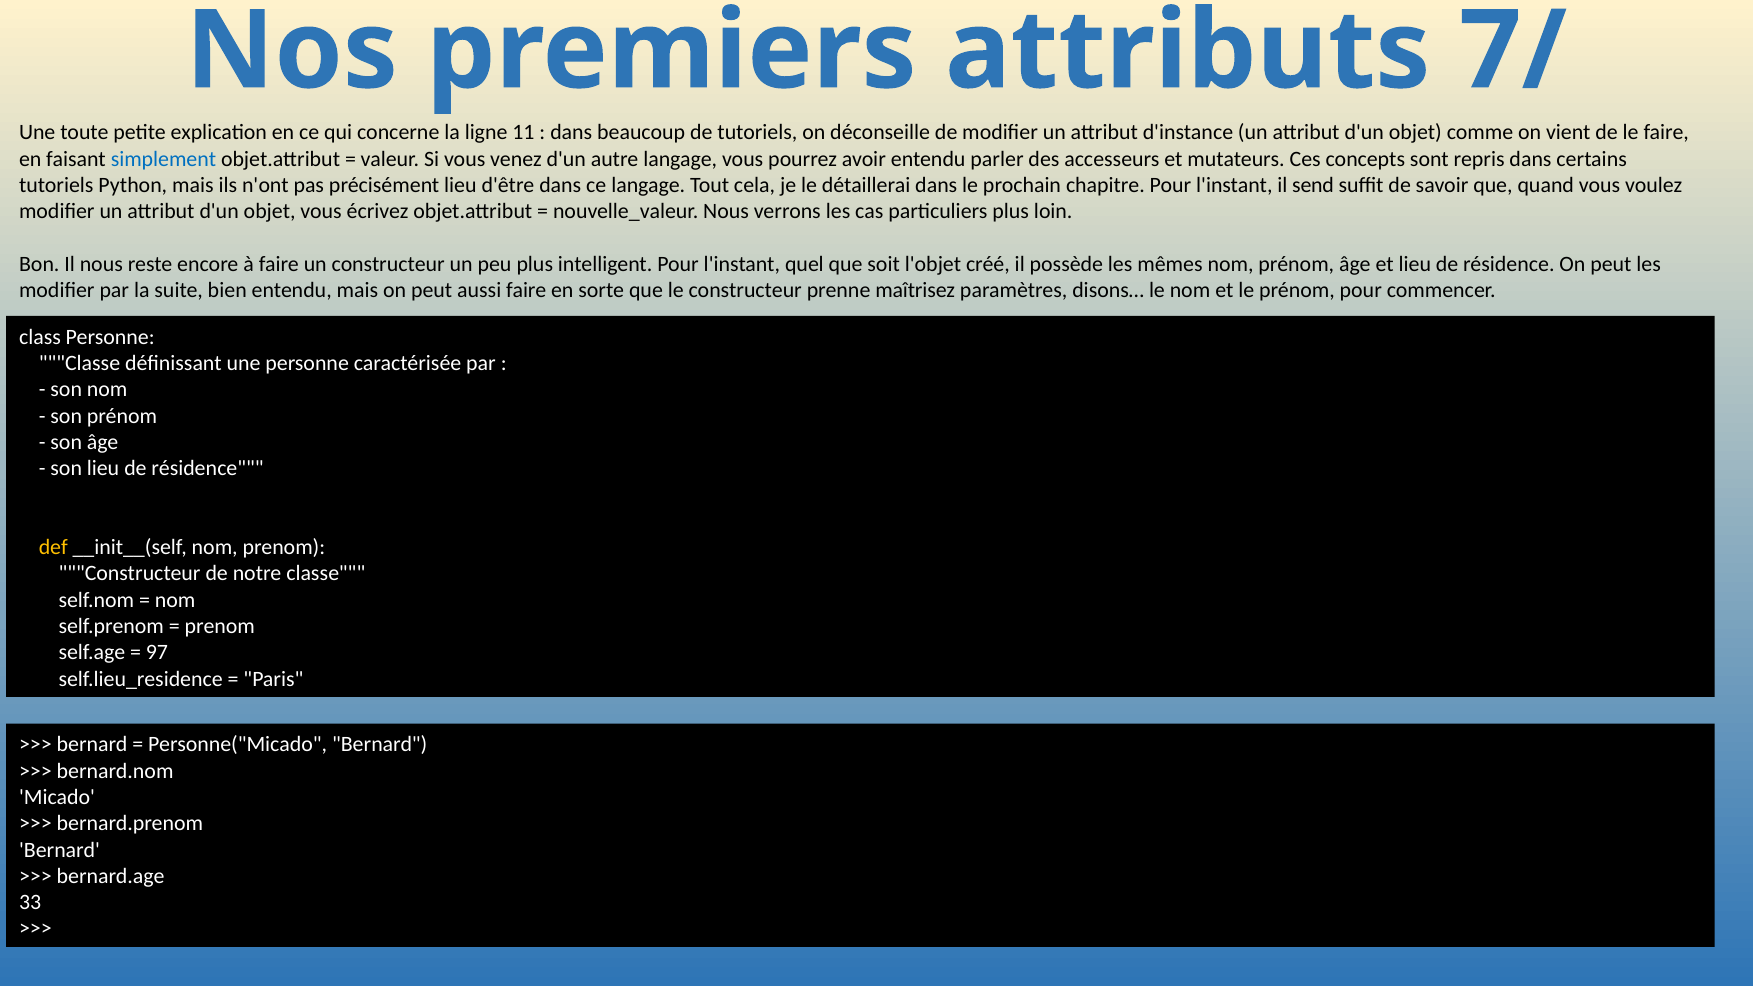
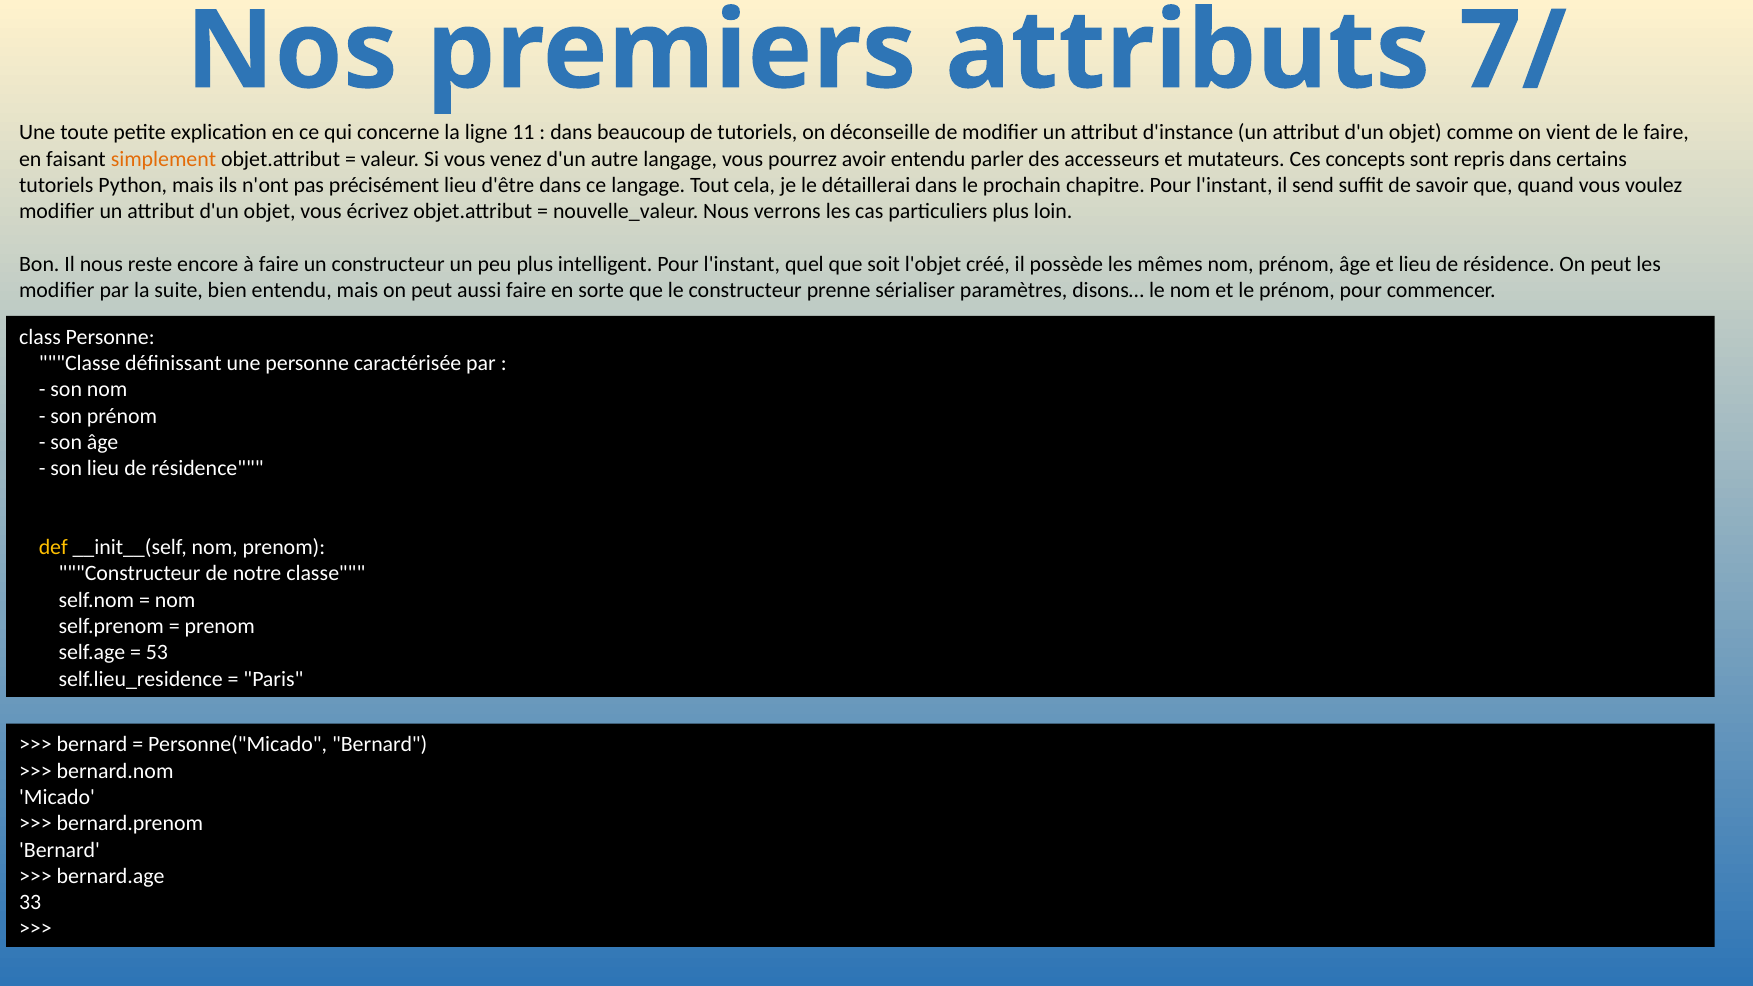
simplement colour: blue -> orange
maîtrisez: maîtrisez -> sérialiser
97: 97 -> 53
